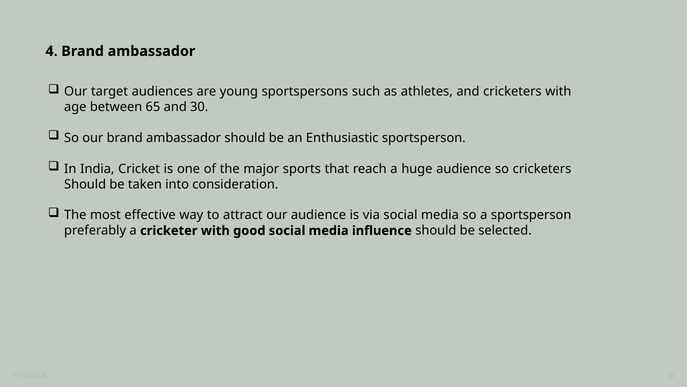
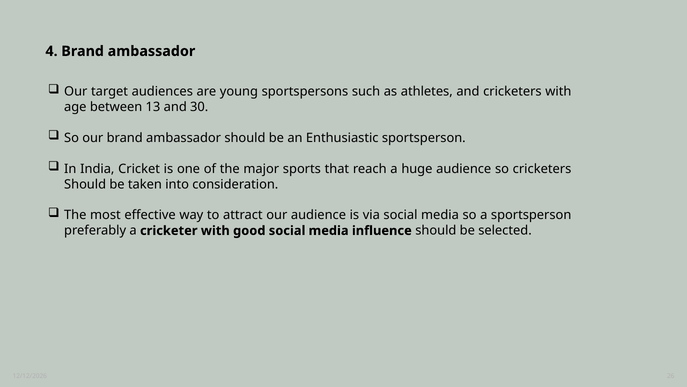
65: 65 -> 13
